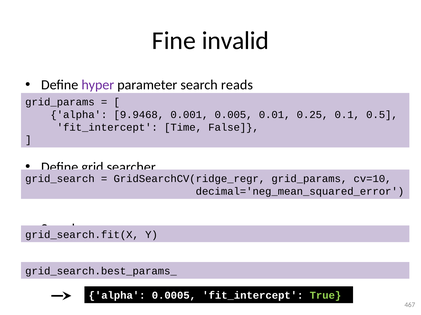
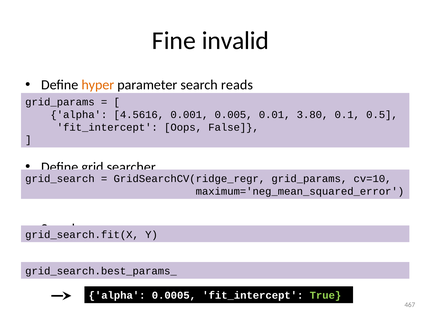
hyper at (98, 85) colour: purple -> orange
9.9468: 9.9468 -> 4.5616
0.25: 0.25 -> 3.80
Time: Time -> Oops
decimal='neg_mean_squared_error: decimal='neg_mean_squared_error -> maximum='neg_mean_squared_error
